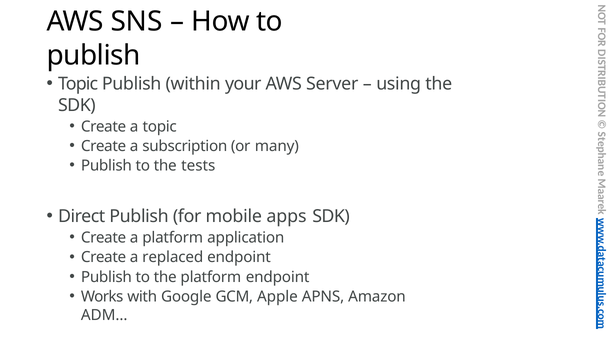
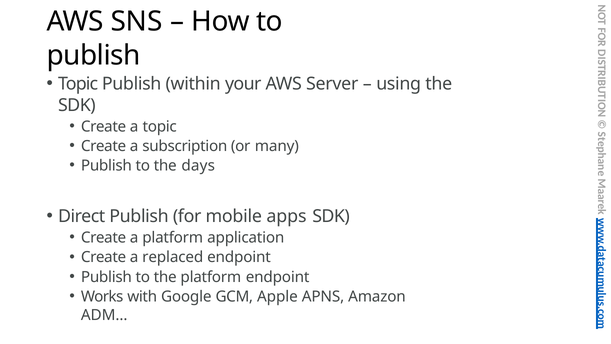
tests: tests -> days
